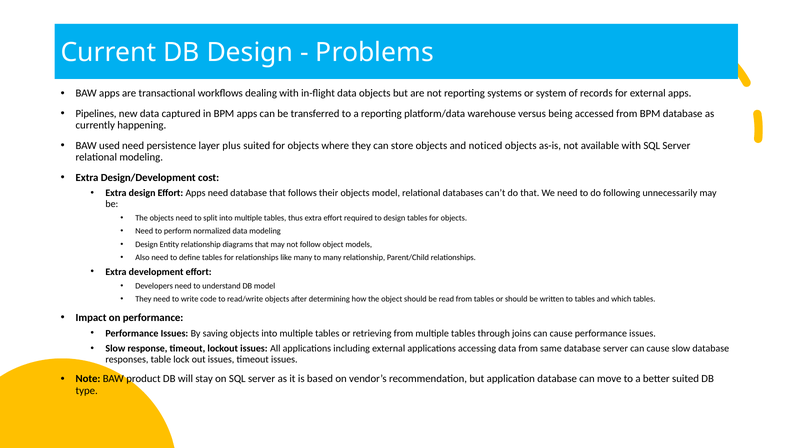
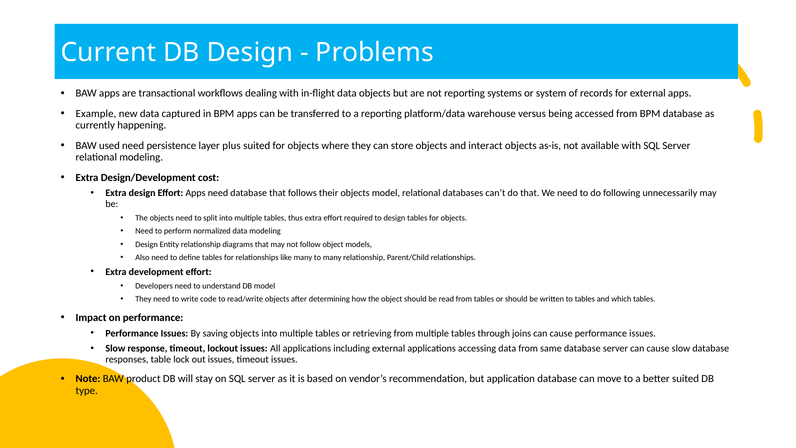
Pipelines: Pipelines -> Example
noticed: noticed -> interact
